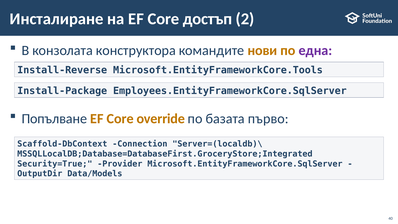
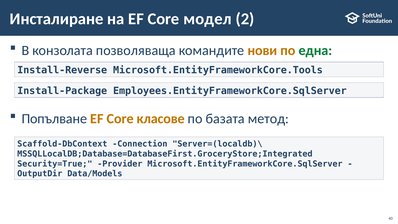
достъп: достъп -> модел
конструктора: конструктора -> позволяваща
една colour: purple -> green
override: override -> класове
първо: първо -> метод
